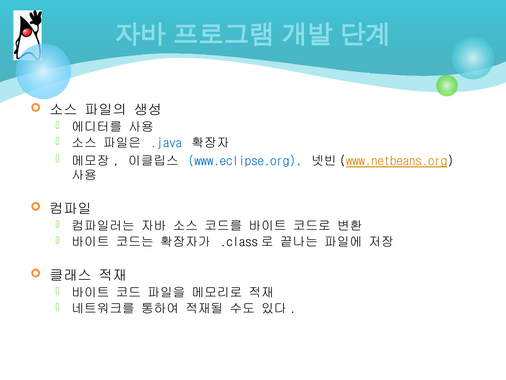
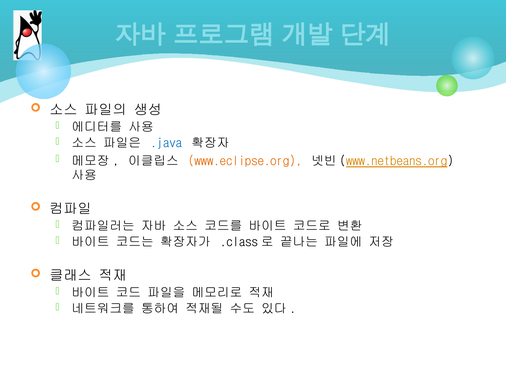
www.eclipse.org colour: blue -> orange
